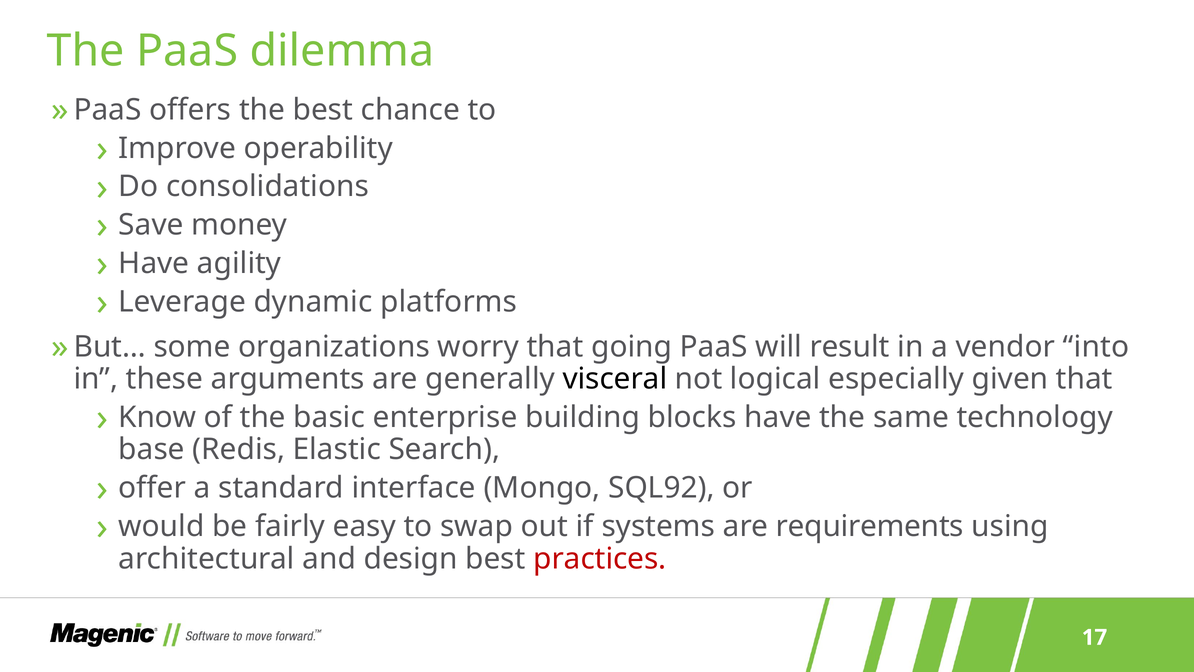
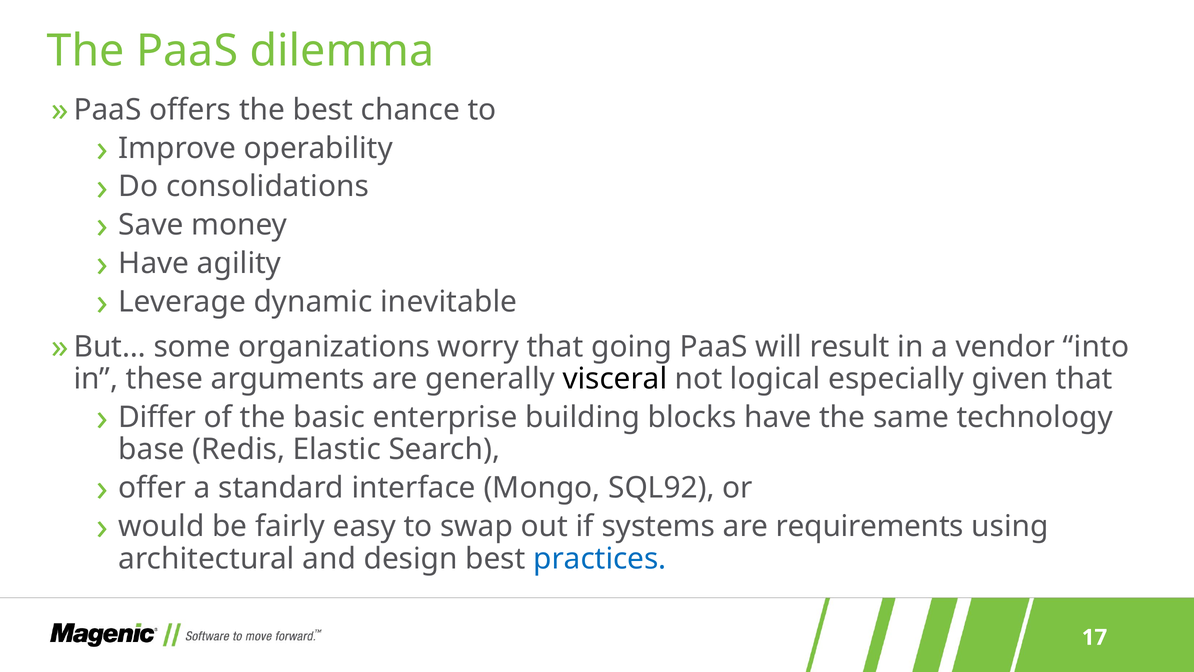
platforms: platforms -> inevitable
Know: Know -> Differ
practices colour: red -> blue
